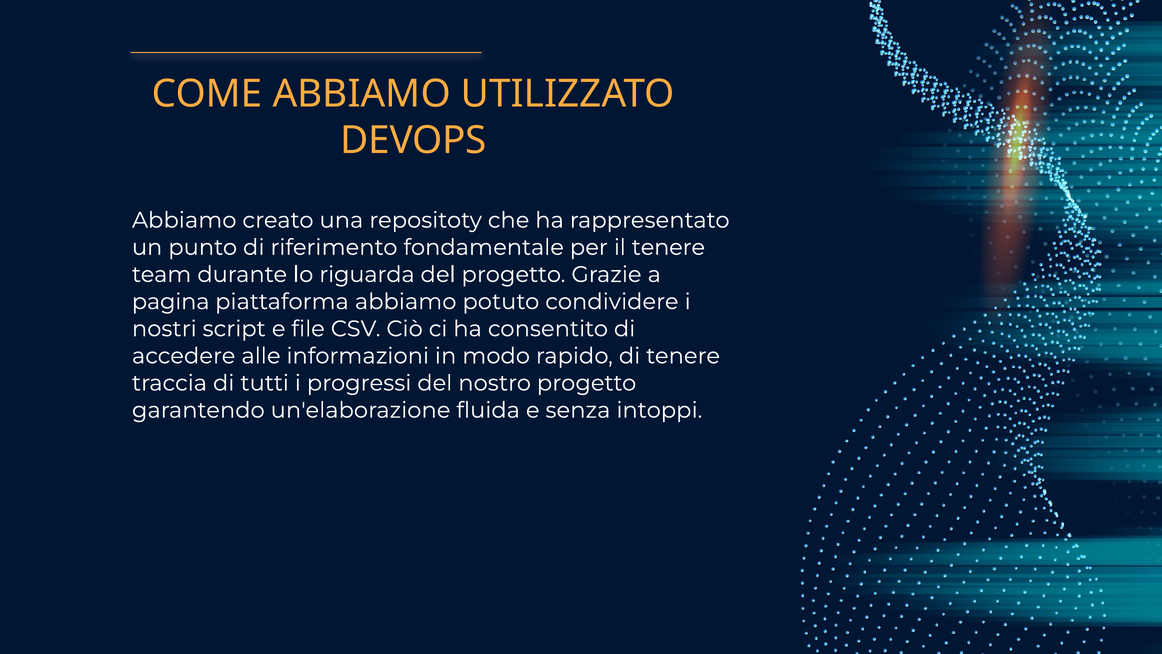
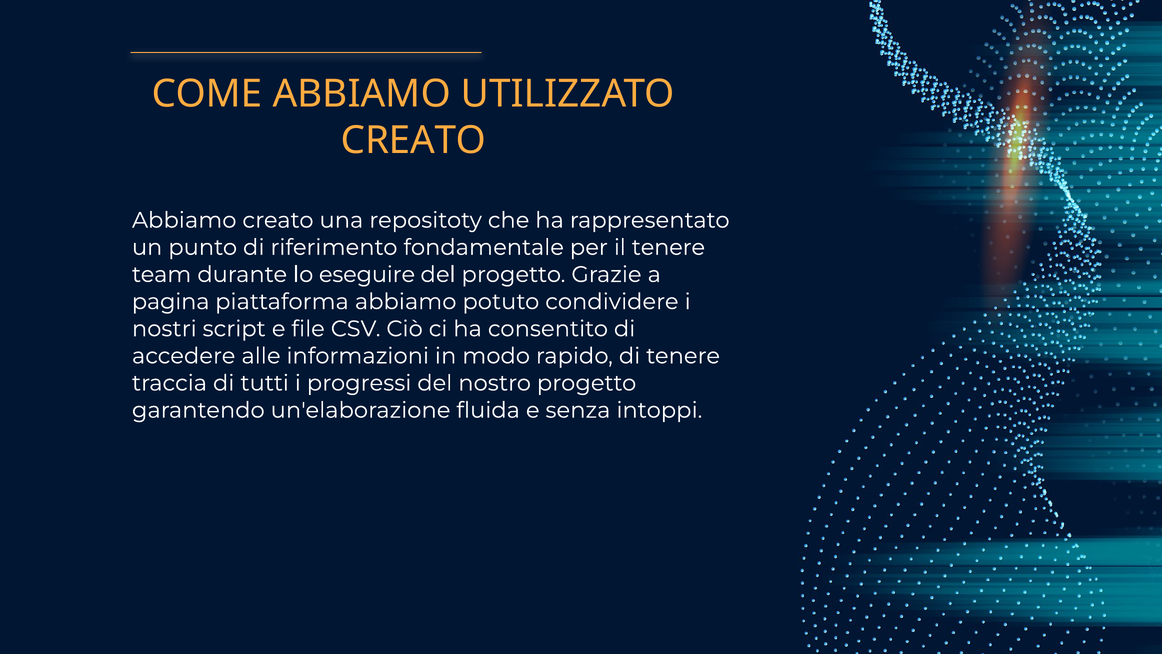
DEVOPS at (414, 141): DEVOPS -> CREATO
riguarda: riguarda -> eseguire
